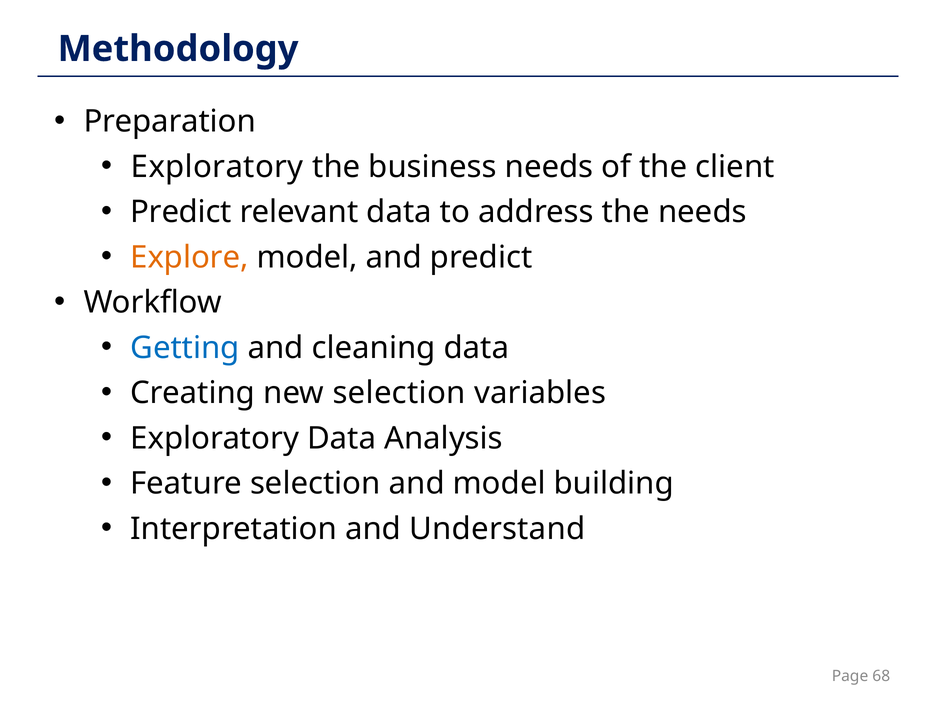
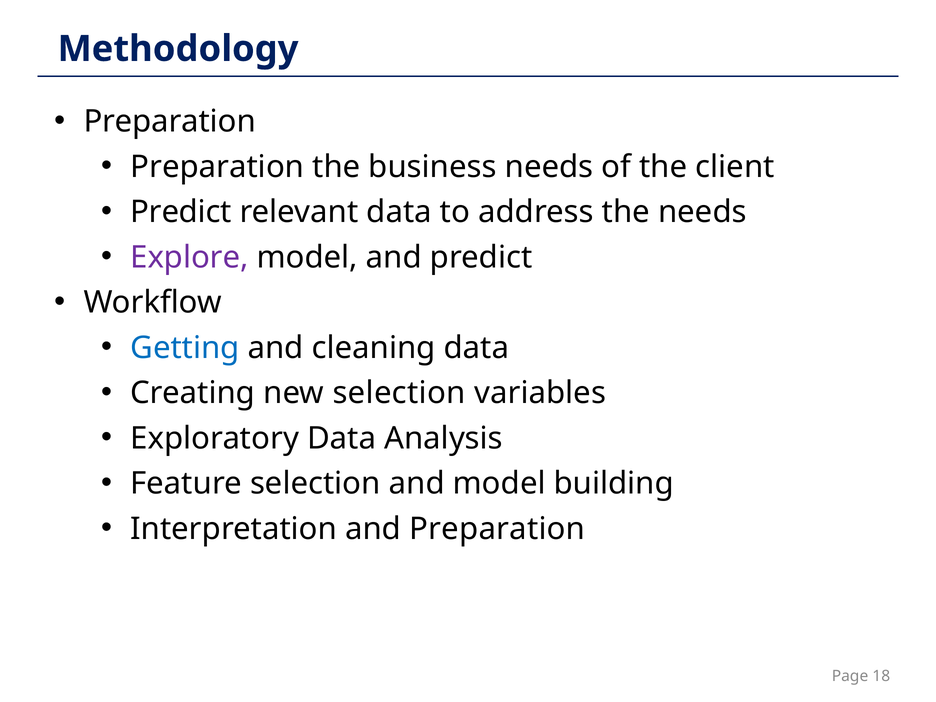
Exploratory at (217, 167): Exploratory -> Preparation
Explore colour: orange -> purple
and Understand: Understand -> Preparation
68: 68 -> 18
